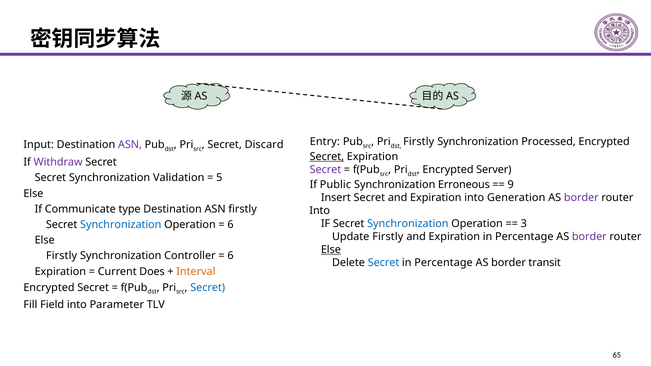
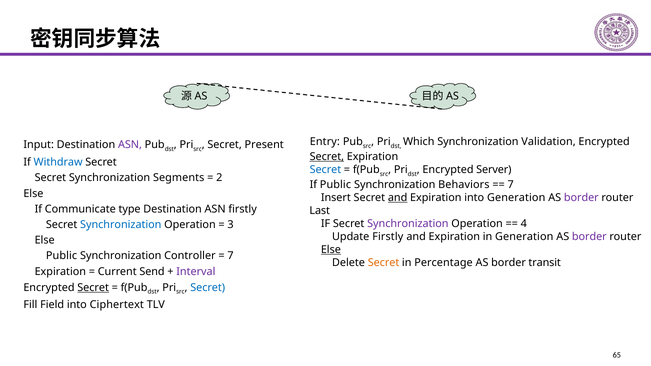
Firstly at (419, 142): Firstly -> Which
Processed: Processed -> Validation
Discard: Discard -> Present
Withdraw colour: purple -> blue
Secret at (325, 170) colour: purple -> blue
Validation: Validation -> Segments
5: 5 -> 2
Erroneous: Erroneous -> Behaviors
9 at (511, 185): 9 -> 7
and at (398, 198) underline: none -> present
Into at (320, 211): Into -> Last
Synchronization at (408, 224) colour: blue -> purple
3: 3 -> 4
6 at (231, 225): 6 -> 3
Expiration in Percentage: Percentage -> Generation
Firstly at (62, 256): Firstly -> Public
6 at (231, 256): 6 -> 7
Secret at (384, 263) colour: blue -> orange
Does: Does -> Send
Interval colour: orange -> purple
Secret at (93, 288) underline: none -> present
Parameter: Parameter -> Ciphertext
